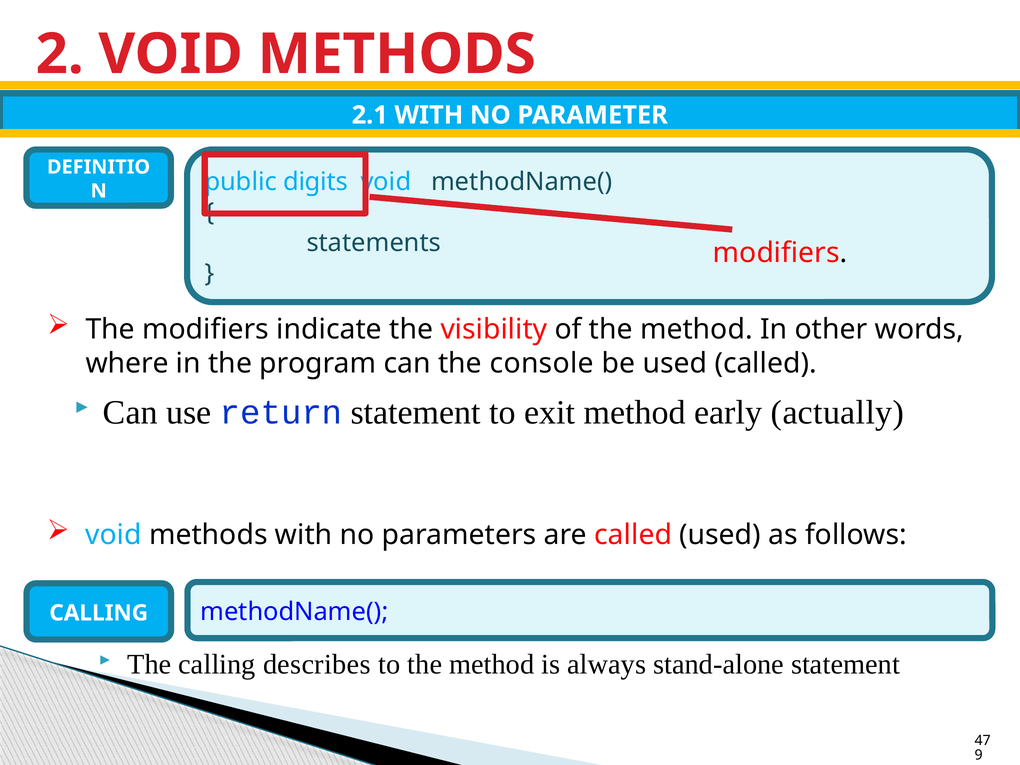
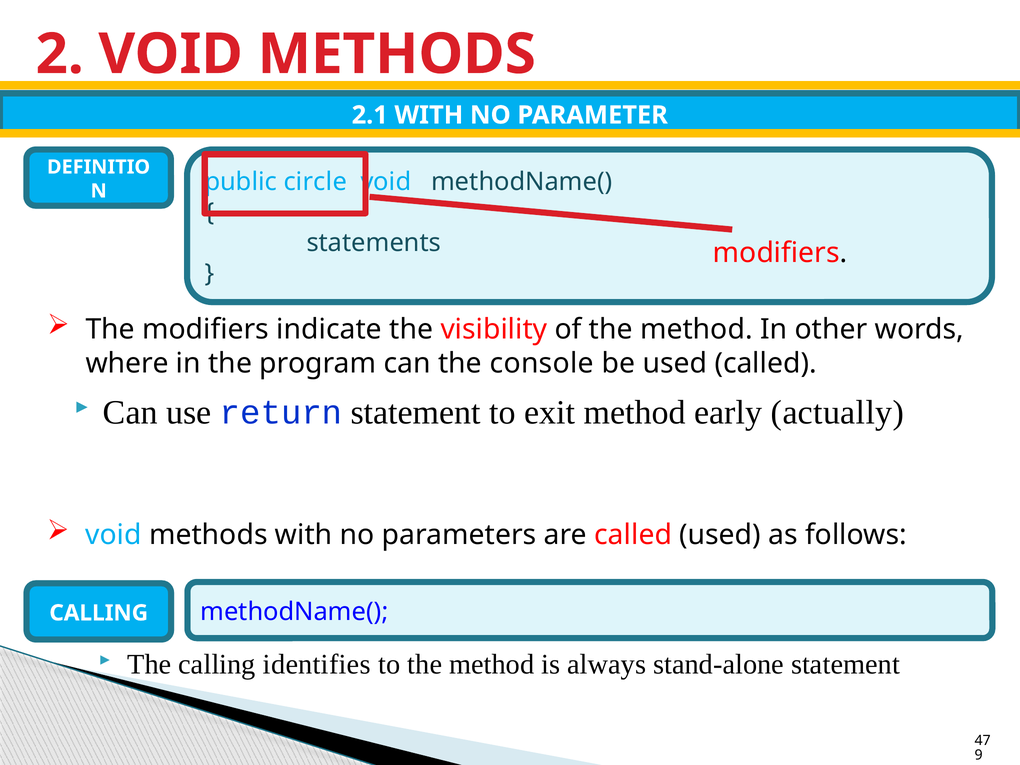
digits: digits -> circle
describes: describes -> identifies
